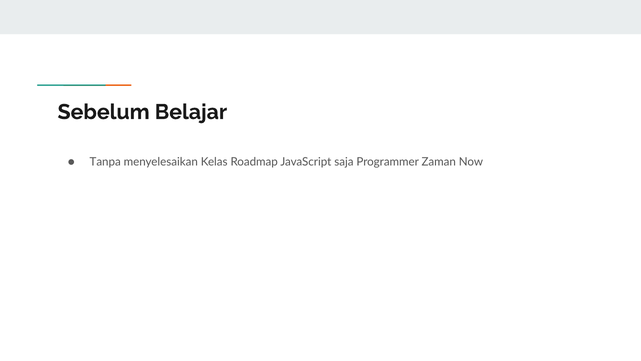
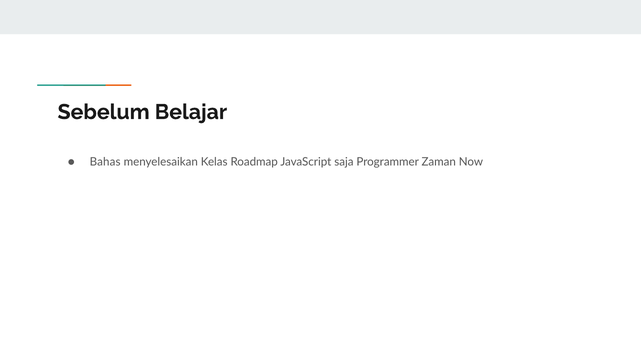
Tanpa: Tanpa -> Bahas
